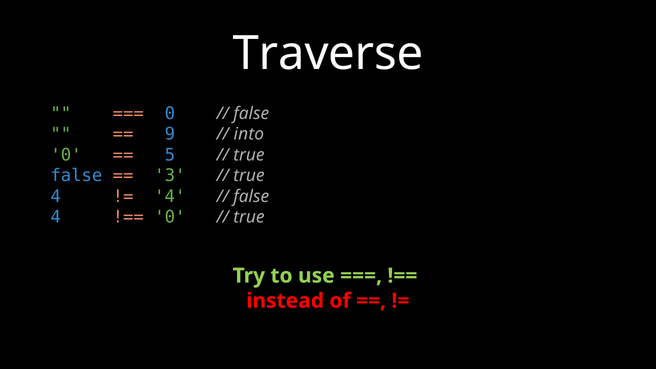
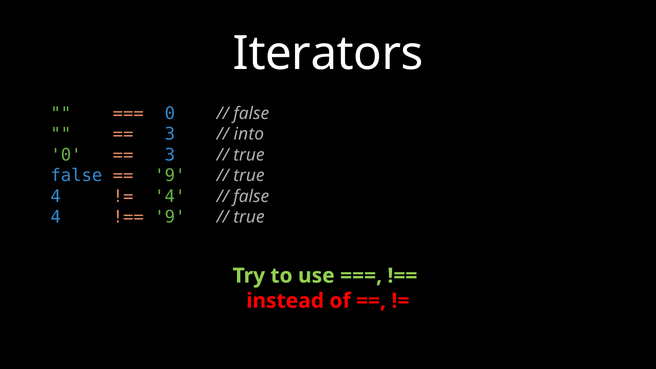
Traverse: Traverse -> Iterators
9 at (170, 134): 9 -> 3
5 at (170, 155): 5 -> 3
3 at (170, 176): 3 -> 9
0 at (170, 217): 0 -> 9
